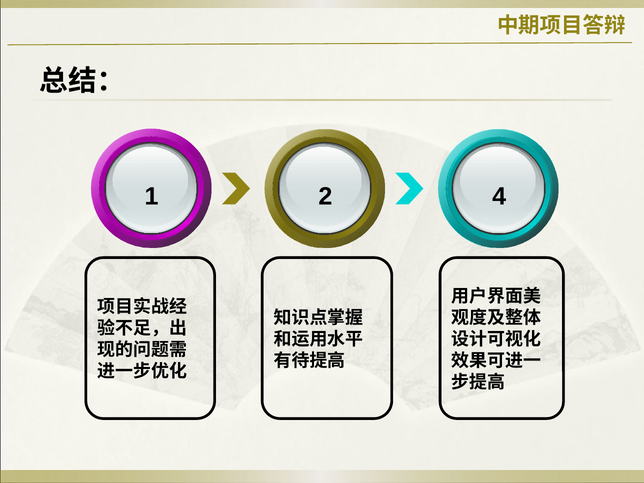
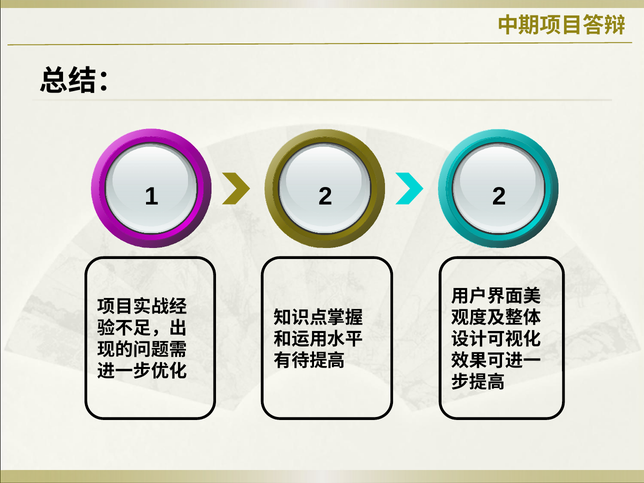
2 4: 4 -> 2
